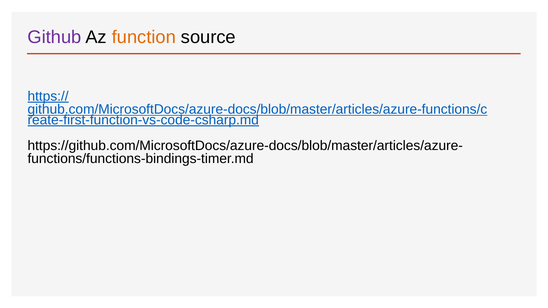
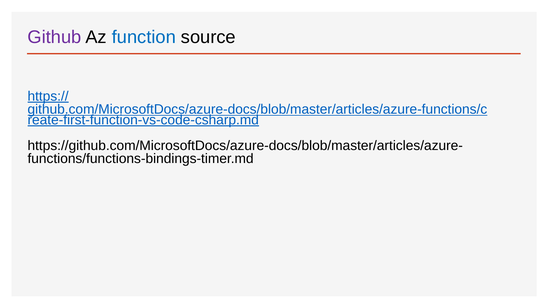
function colour: orange -> blue
